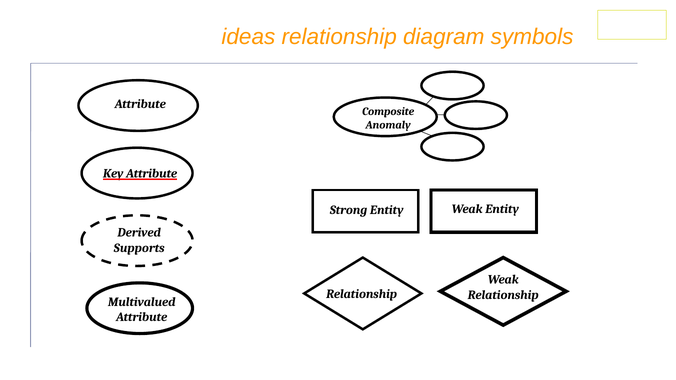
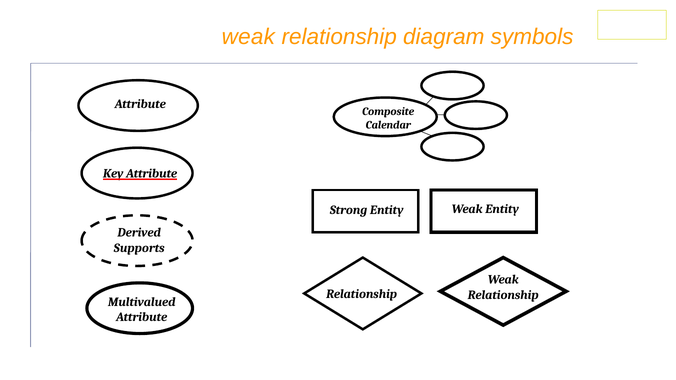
ideas at (248, 37): ideas -> weak
Anomaly: Anomaly -> Calendar
